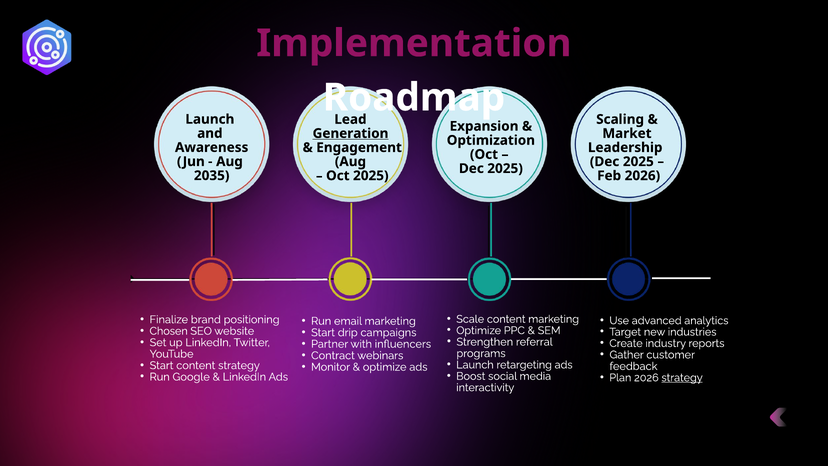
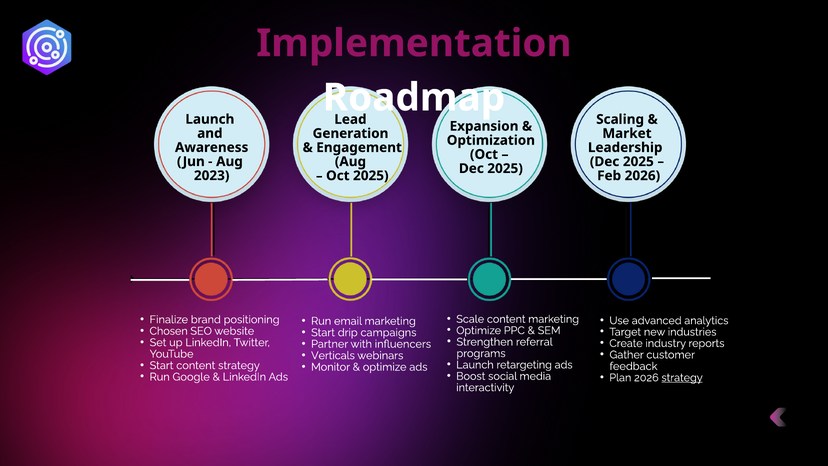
Generation underline: present -> none
2035: 2035 -> 2023
Contract: Contract -> Verticals
